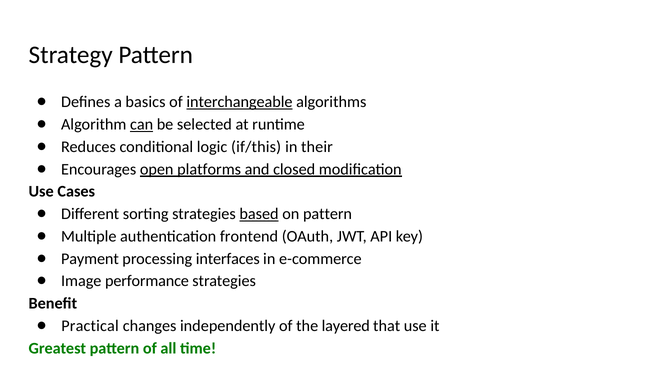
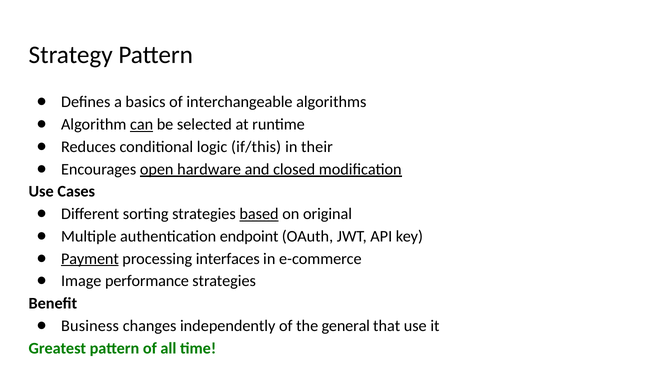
interchangeable underline: present -> none
platforms: platforms -> hardware
on pattern: pattern -> original
frontend: frontend -> endpoint
Payment underline: none -> present
Practical: Practical -> Business
layered: layered -> general
